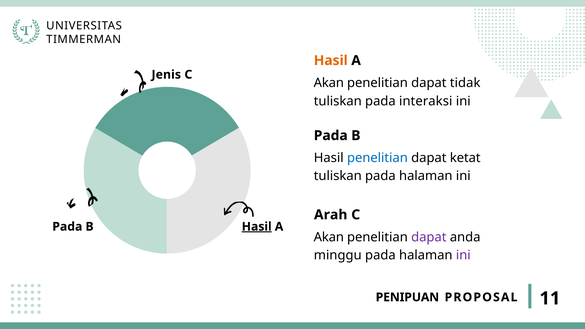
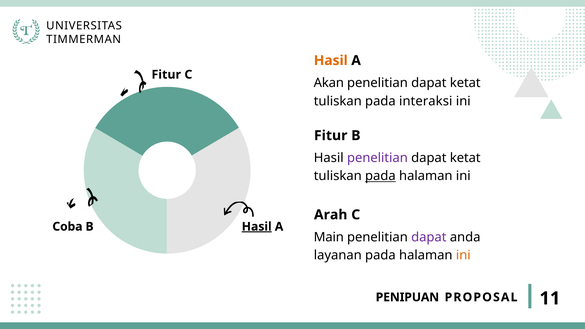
Jenis at (166, 75): Jenis -> Fitur
tidak at (465, 83): tidak -> ketat
Pada at (331, 136): Pada -> Fitur
penelitian at (377, 158) colour: blue -> purple
pada at (380, 176) underline: none -> present
Pada at (67, 227): Pada -> Coba
Akan at (329, 237): Akan -> Main
minggu: minggu -> layanan
ini at (463, 255) colour: purple -> orange
